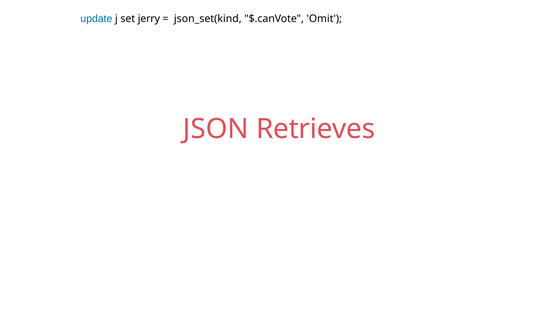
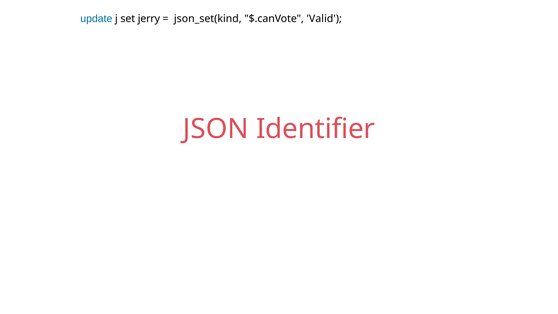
Omit: Omit -> Valid
Retrieves: Retrieves -> Identifier
